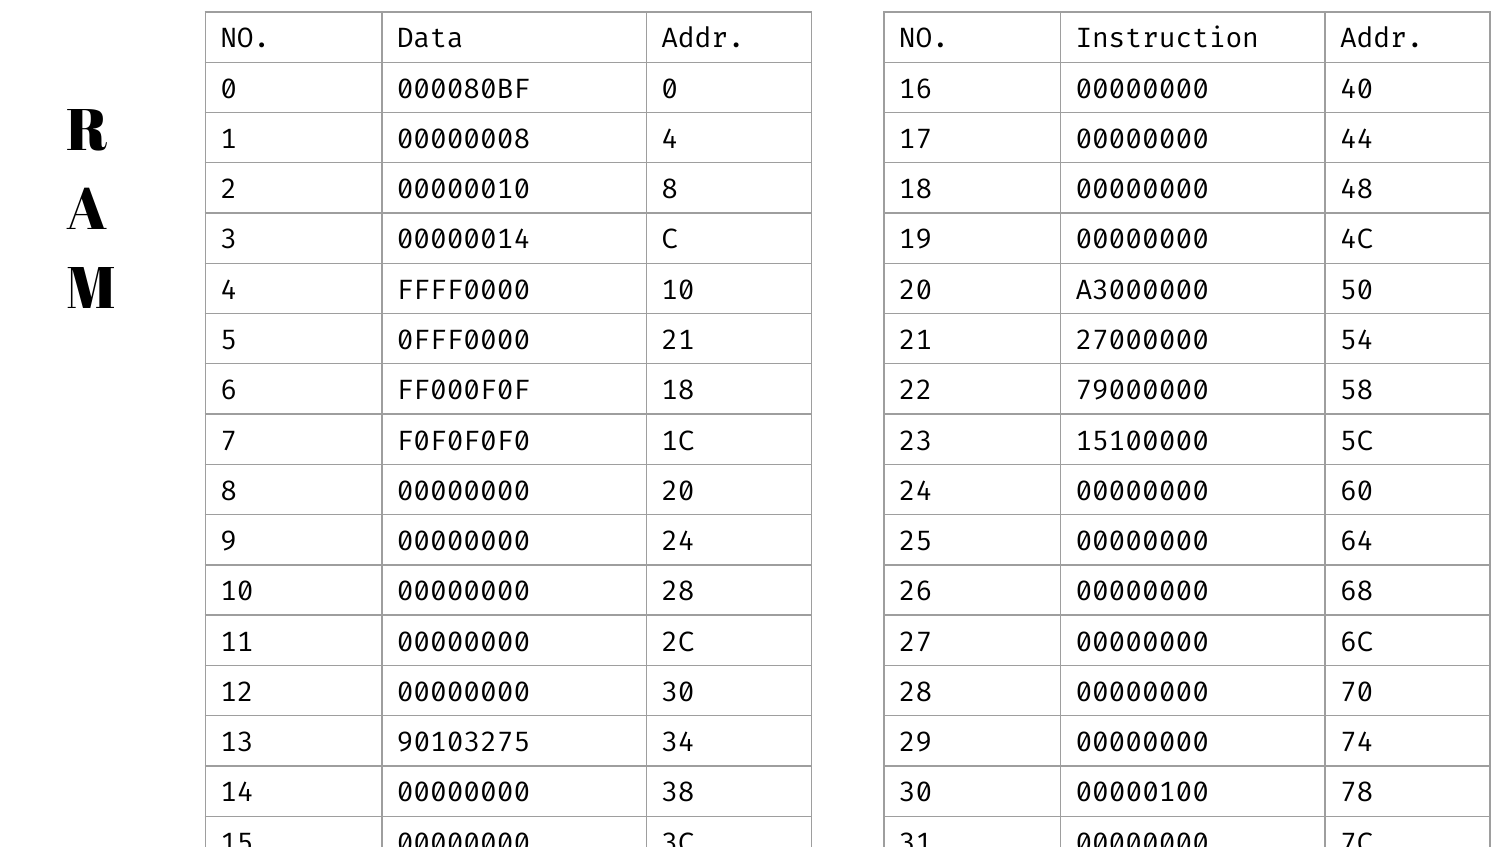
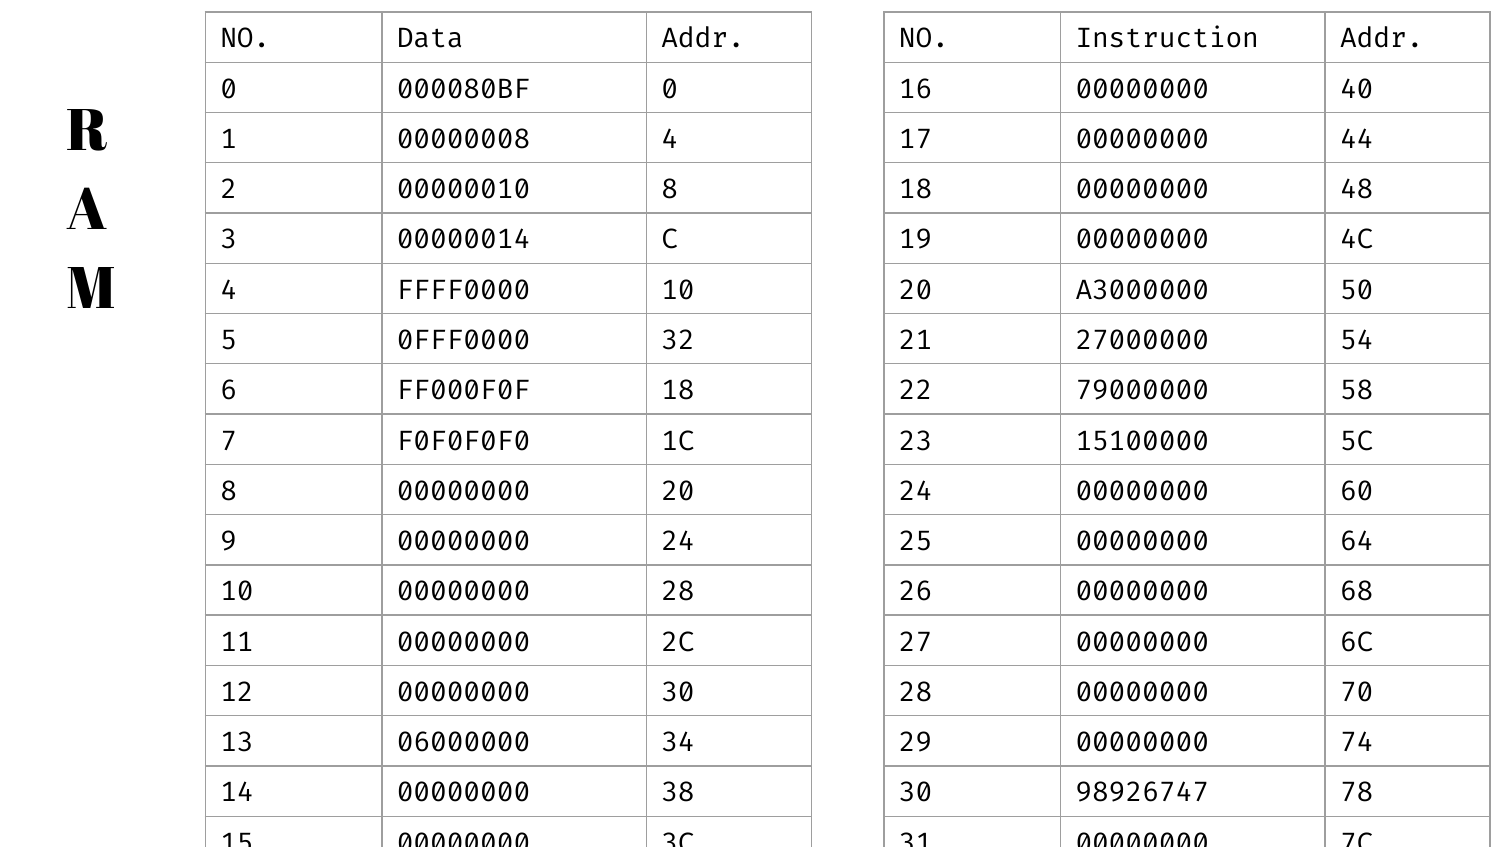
0FFF0000 21: 21 -> 32
90103275: 90103275 -> 06000000
00000100: 00000100 -> 98926747
